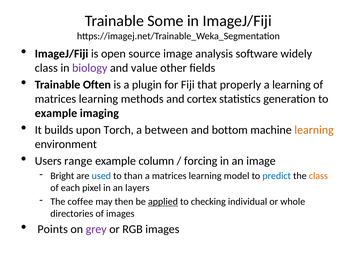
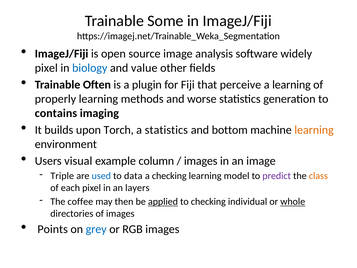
class at (46, 68): class -> pixel
biology colour: purple -> blue
properly: properly -> perceive
matrices at (55, 99): matrices -> properly
cortex: cortex -> worse
example at (56, 113): example -> contains
a between: between -> statistics
range: range -> visual
forcing at (201, 161): forcing -> images
Bright: Bright -> Triple
than: than -> data
a matrices: matrices -> checking
predict colour: blue -> purple
whole underline: none -> present
grey colour: purple -> blue
